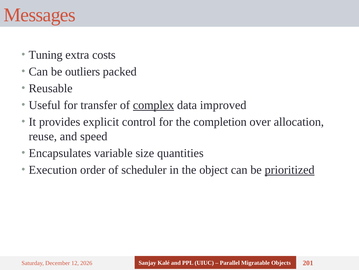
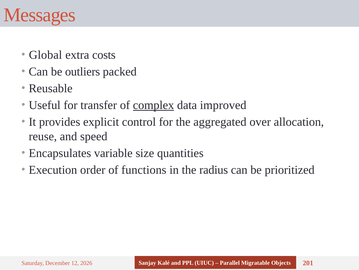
Tuning: Tuning -> Global
completion: completion -> aggregated
scheduler: scheduler -> functions
object: object -> radius
prioritized underline: present -> none
